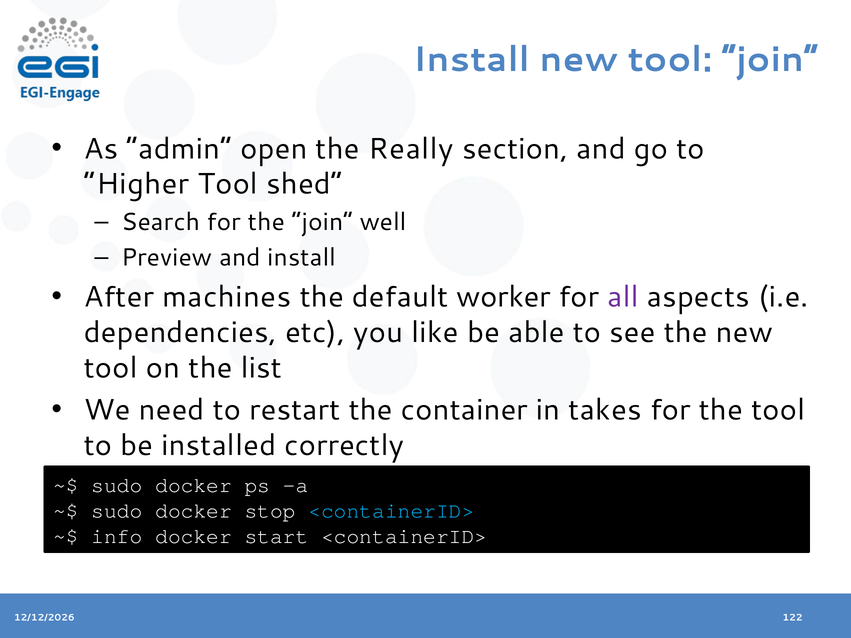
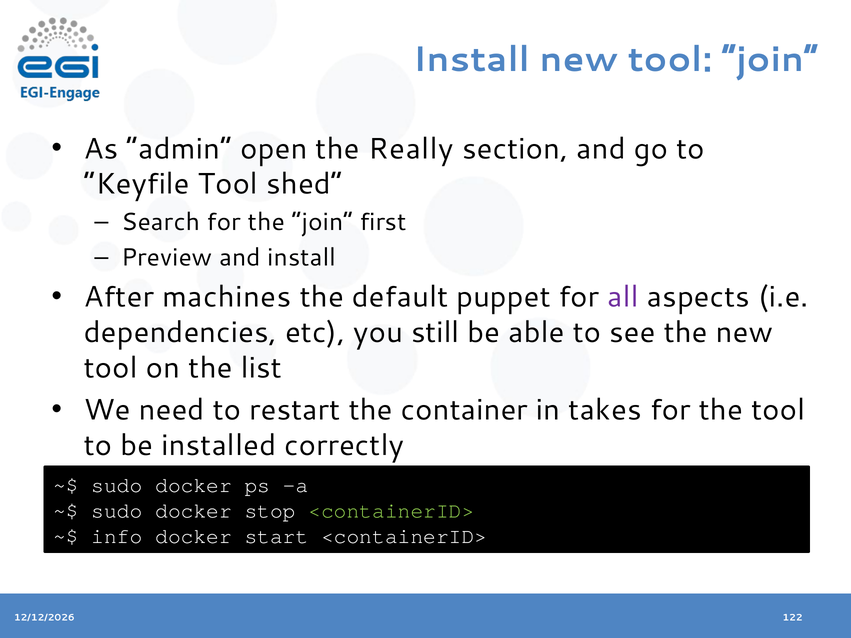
Higher: Higher -> Keyfile
well: well -> first
worker: worker -> puppet
like: like -> still
<containerID> at (391, 511) colour: light blue -> light green
